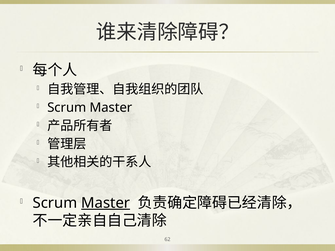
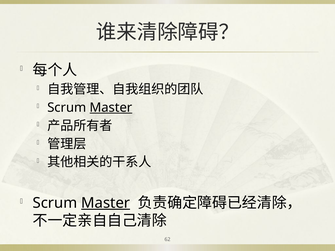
Master at (111, 108) underline: none -> present
